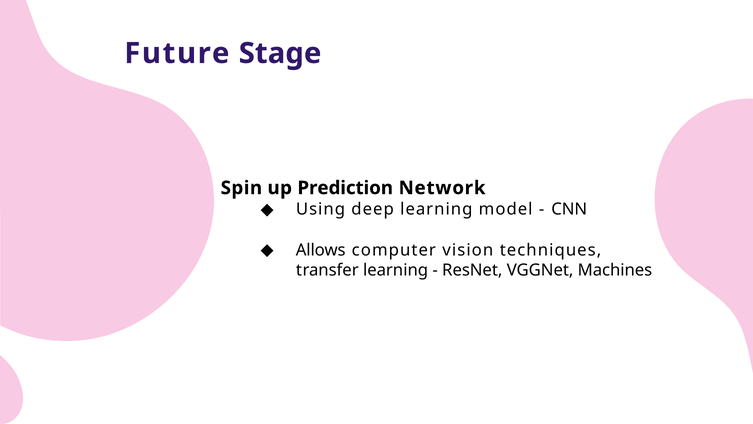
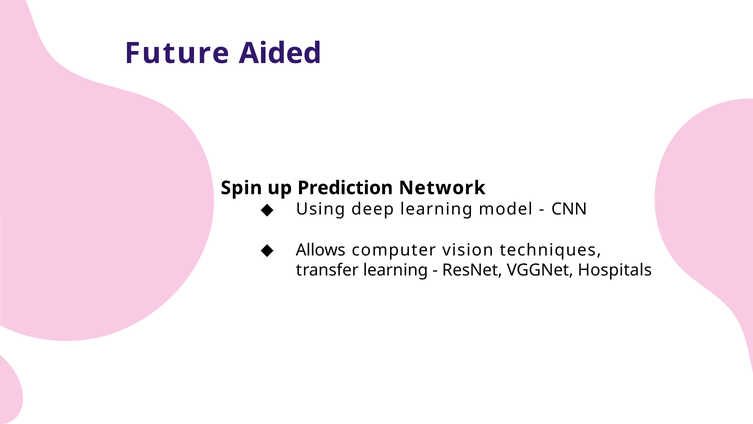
Stage: Stage -> Aided
Machines: Machines -> Hospitals
